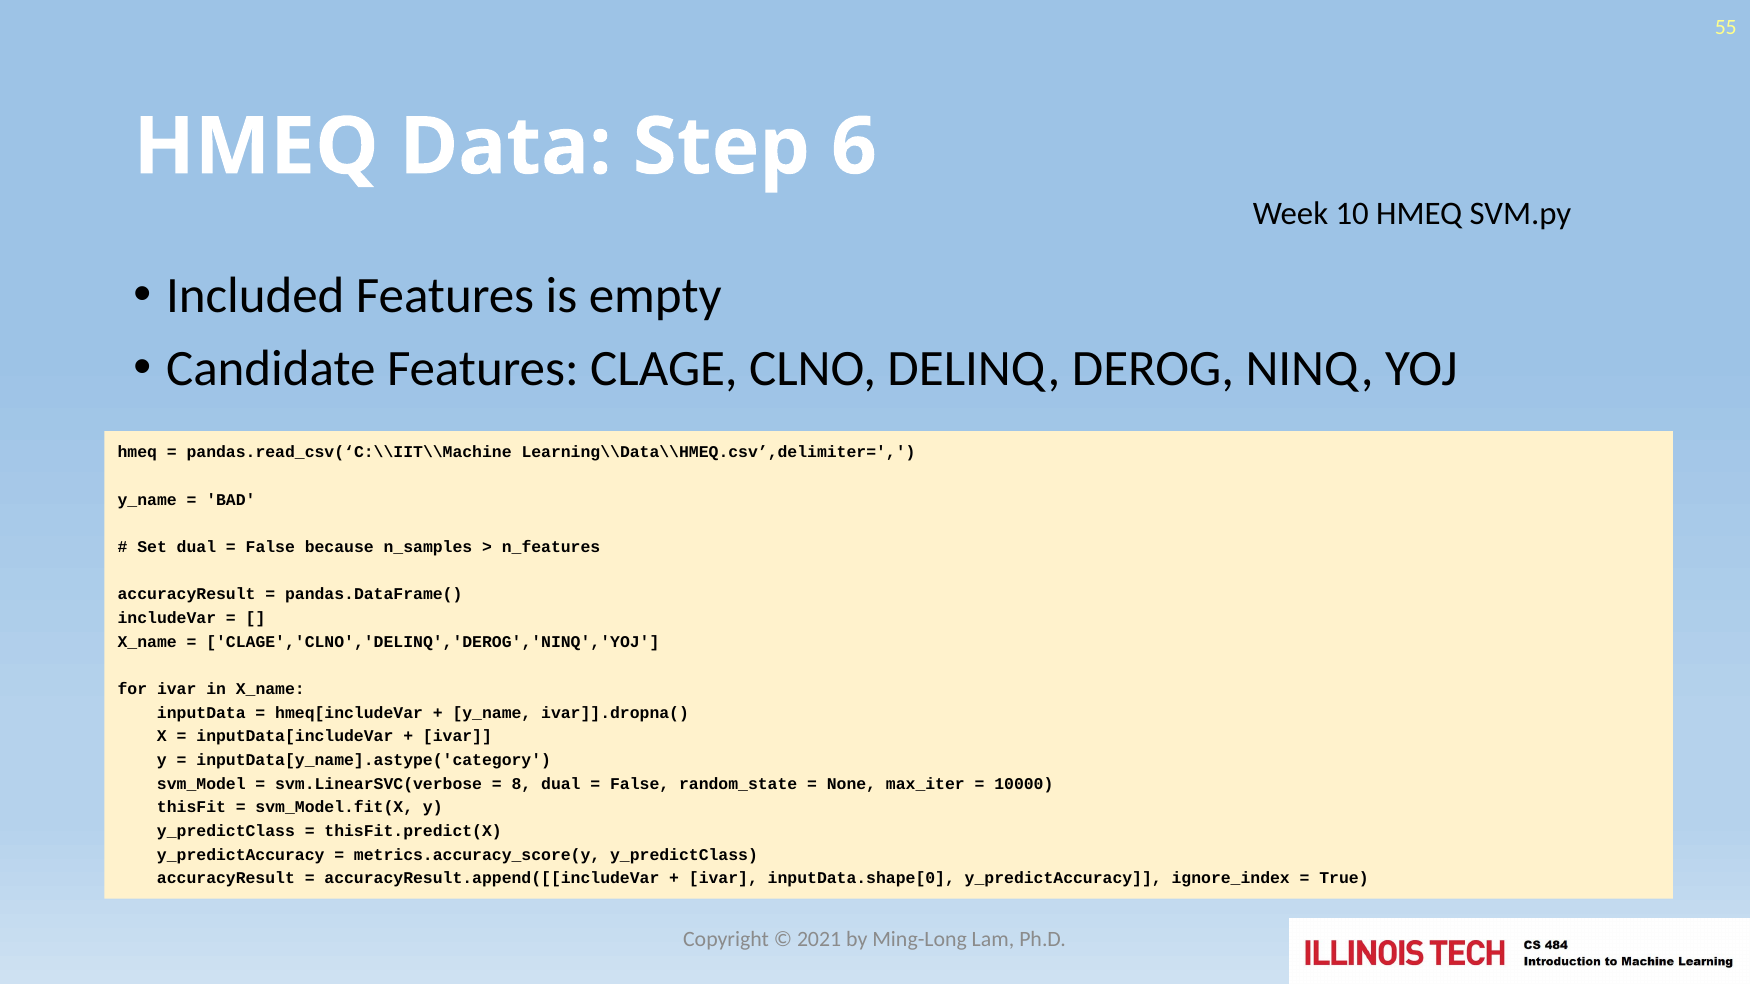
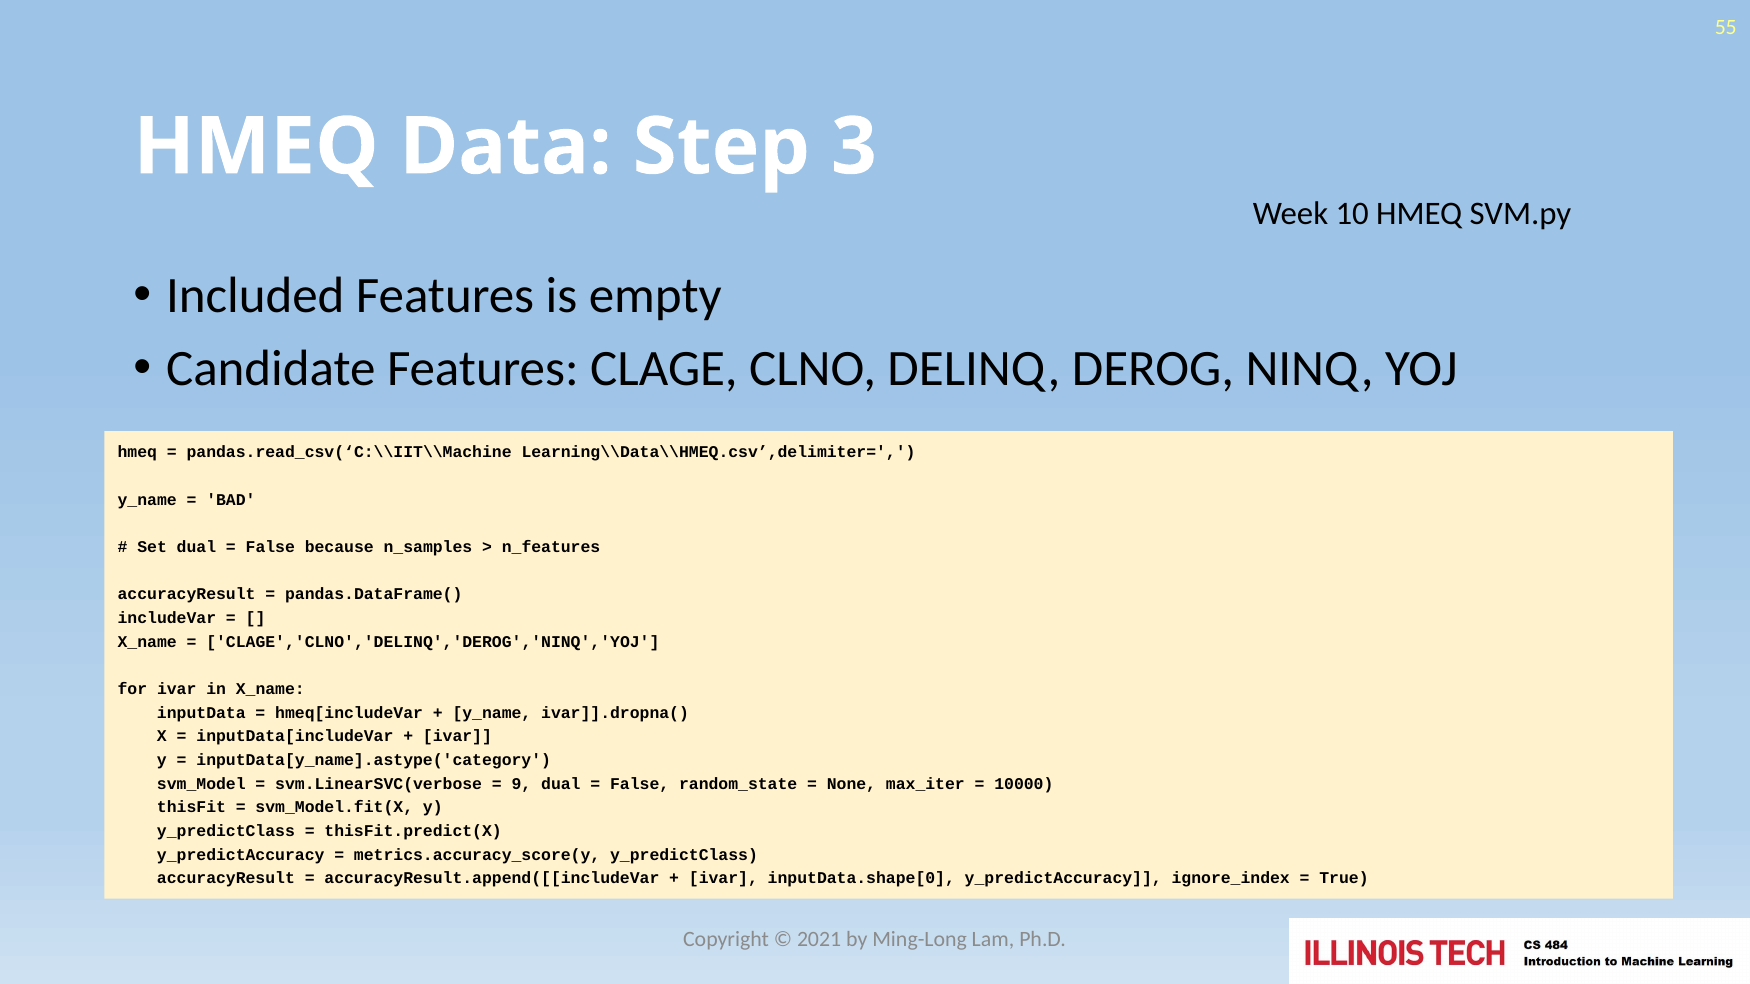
6: 6 -> 3
8: 8 -> 9
